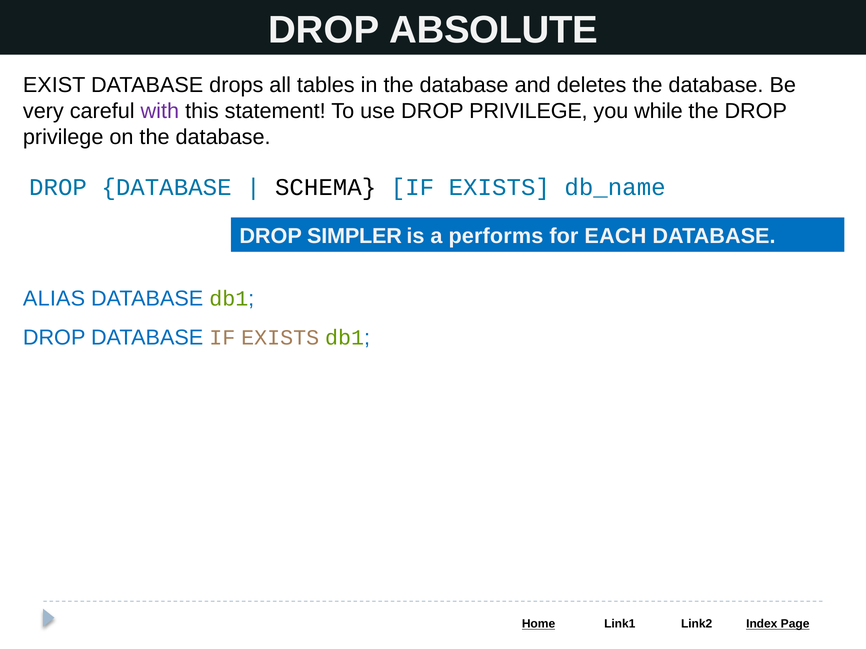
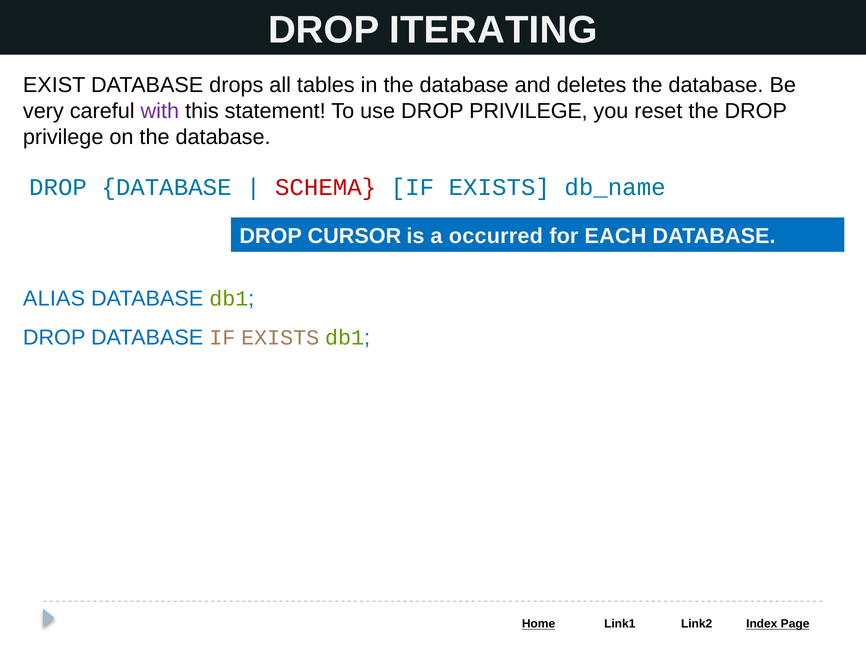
ABSOLUTE: ABSOLUTE -> ITERATING
while: while -> reset
SCHEMA colour: black -> red
SIMPLER: SIMPLER -> CURSOR
performs: performs -> occurred
